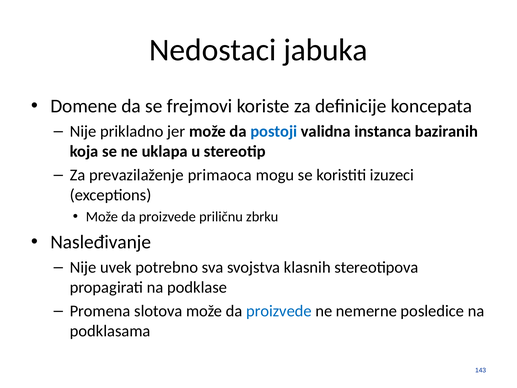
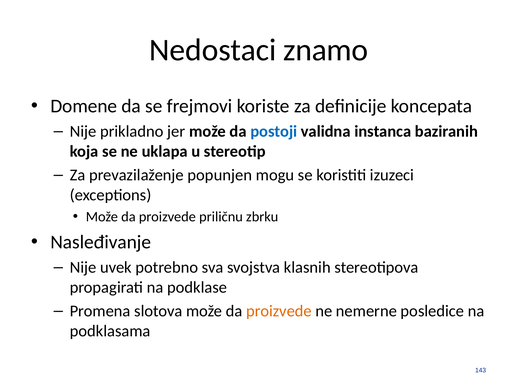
jabuka: jabuka -> znamo
primaoca: primaoca -> popunjen
proizvede at (279, 311) colour: blue -> orange
